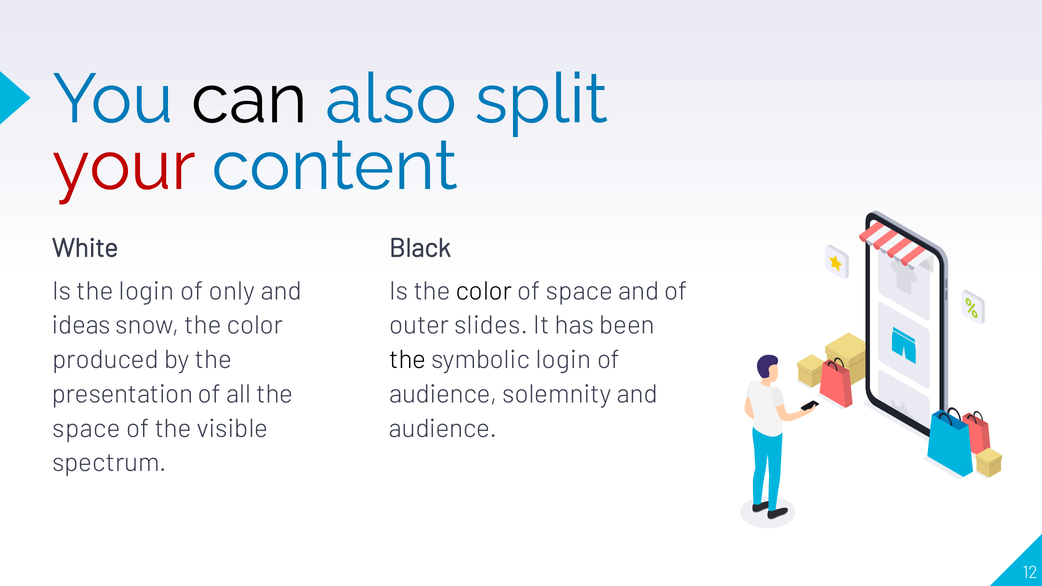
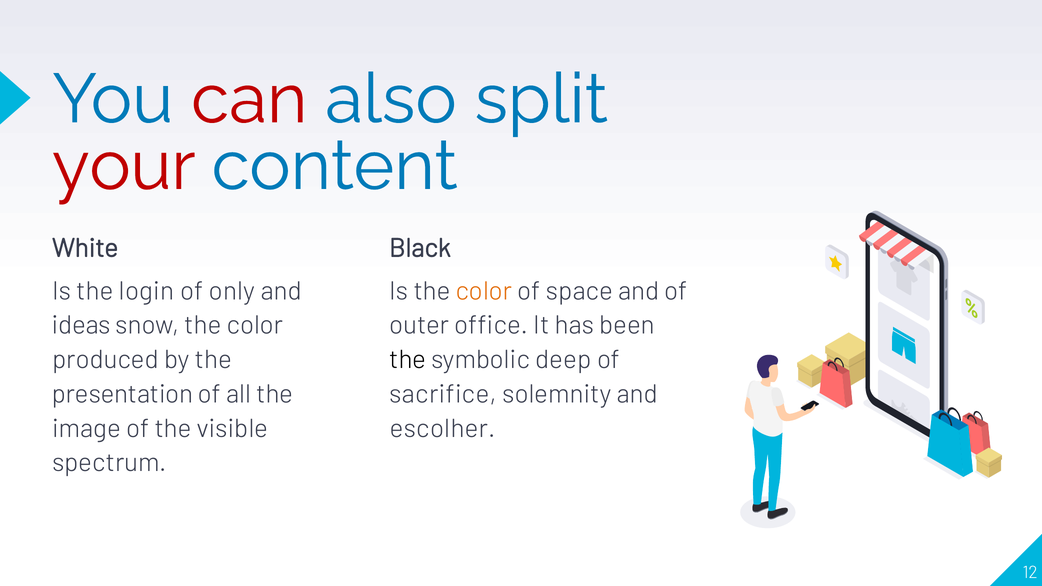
can colour: black -> red
color at (484, 291) colour: black -> orange
slides: slides -> office
symbolic login: login -> deep
audience at (443, 394): audience -> sacrifice
space at (86, 429): space -> image
audience at (443, 429): audience -> escolher
